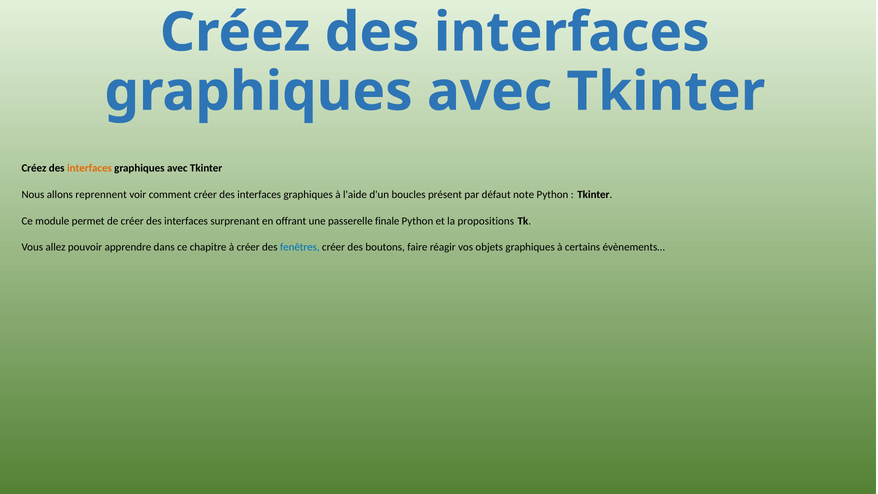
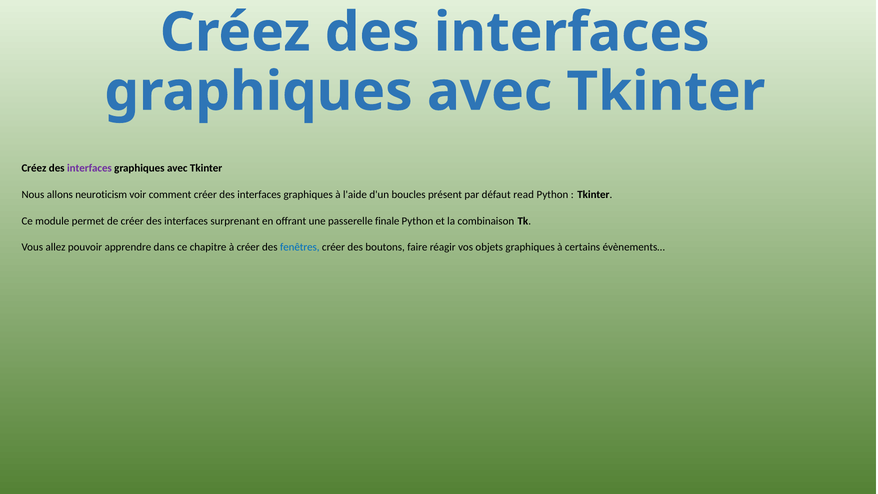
interfaces at (89, 168) colour: orange -> purple
reprennent: reprennent -> neuroticism
note: note -> read
propositions: propositions -> combinaison
